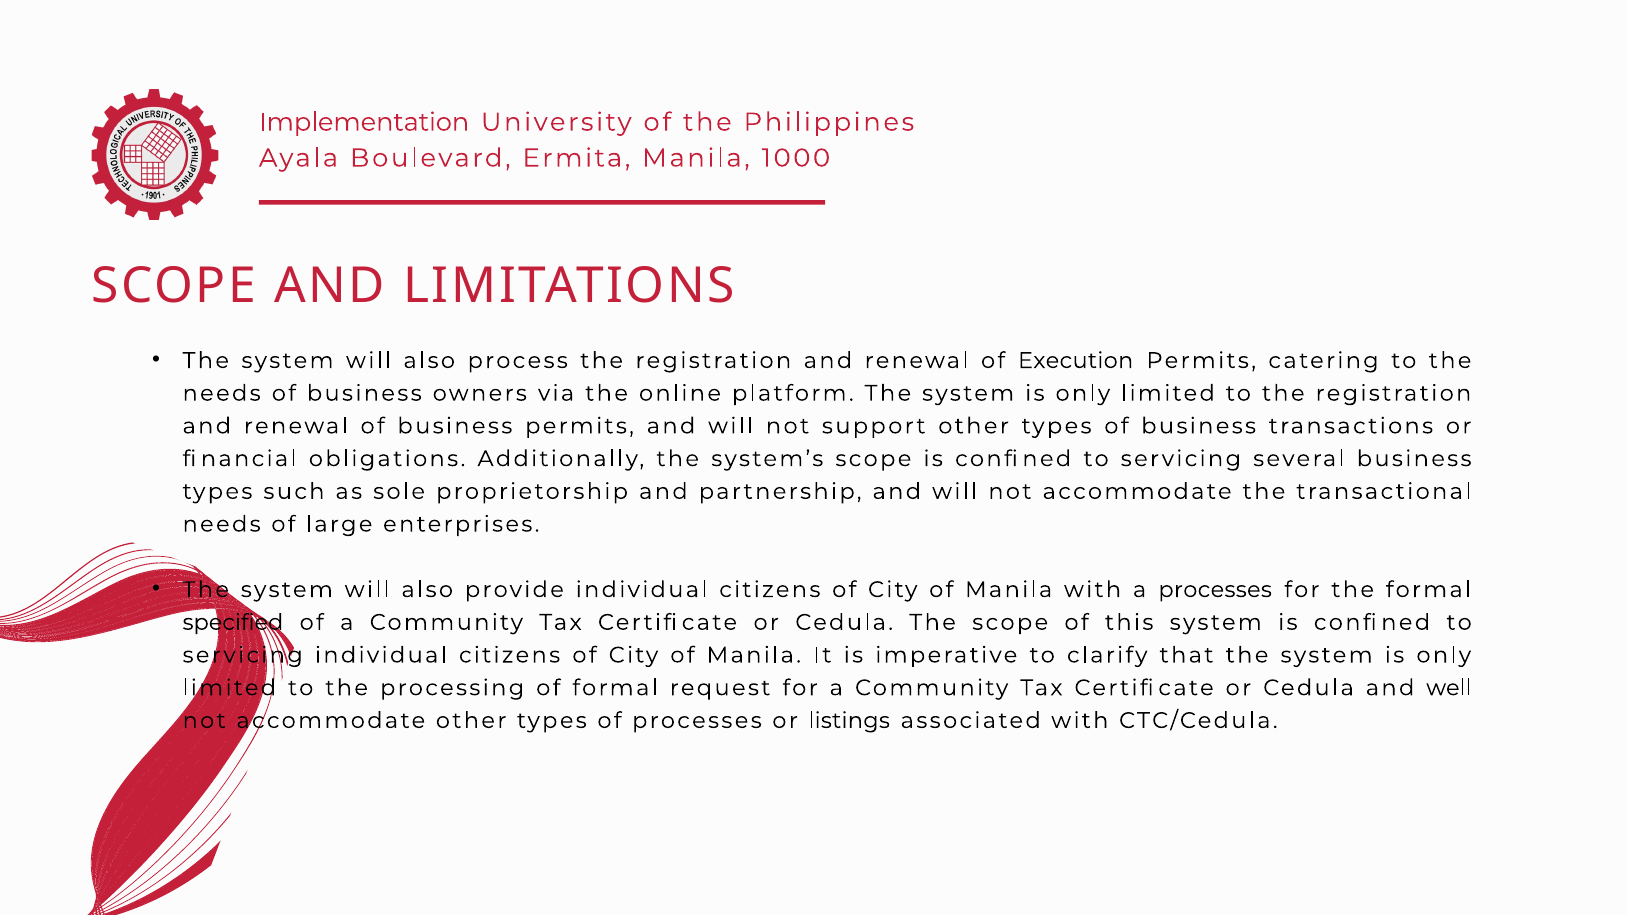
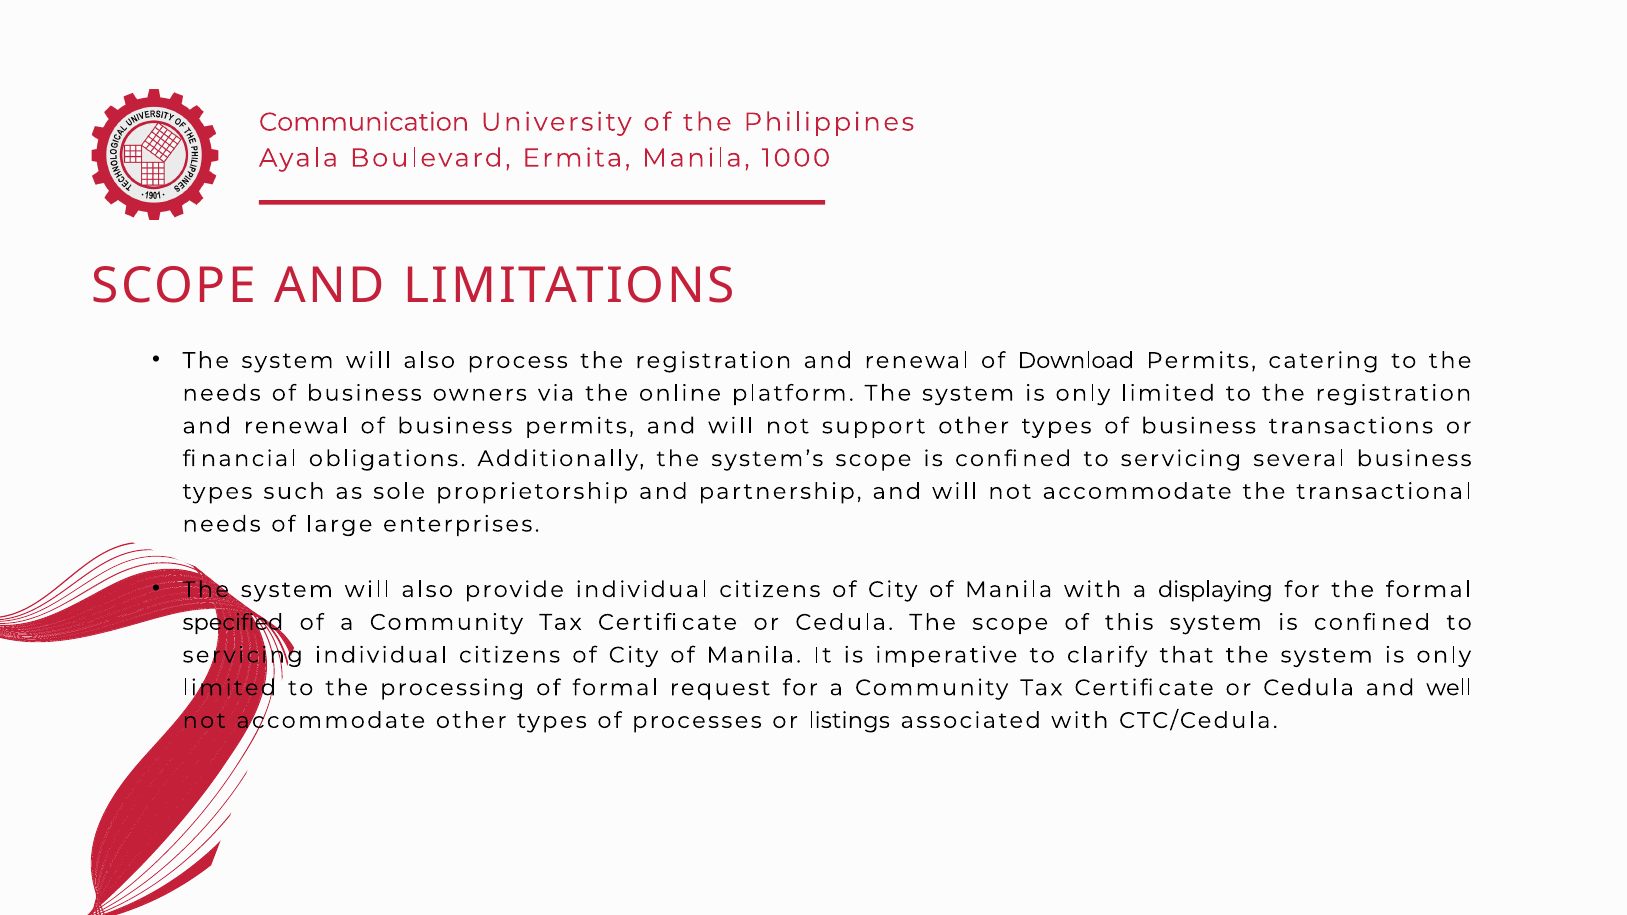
Implementation: Implementation -> Communication
Execution: Execution -> Download
a processes: processes -> displaying
